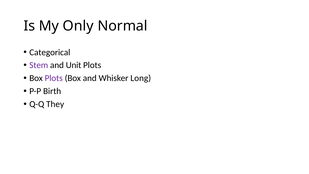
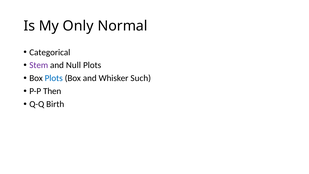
Unit: Unit -> Null
Plots at (54, 78) colour: purple -> blue
Long: Long -> Such
Birth: Birth -> Then
They: They -> Birth
